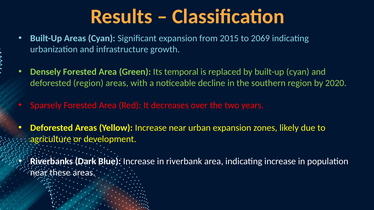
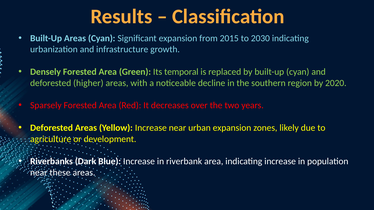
2069: 2069 -> 2030
deforested region: region -> higher
